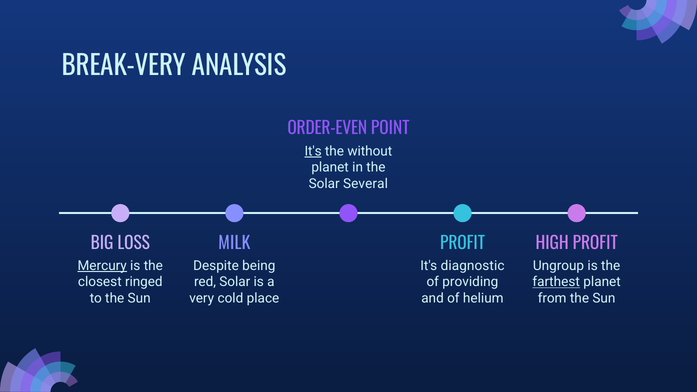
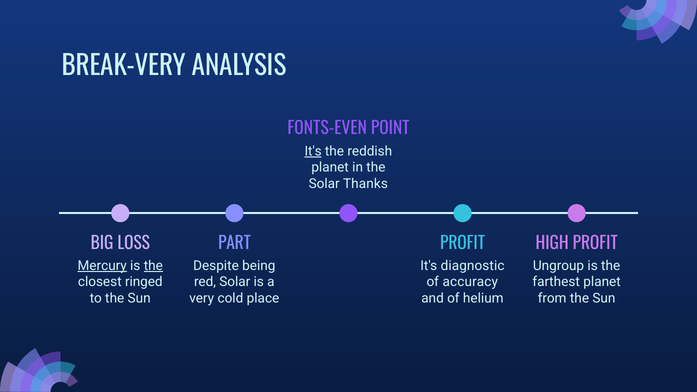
ORDER-EVEN: ORDER-EVEN -> FONTS-EVEN
without: without -> reddish
Several: Several -> Thanks
MILK: MILK -> PART
the at (153, 266) underline: none -> present
providing: providing -> accuracy
farthest underline: present -> none
